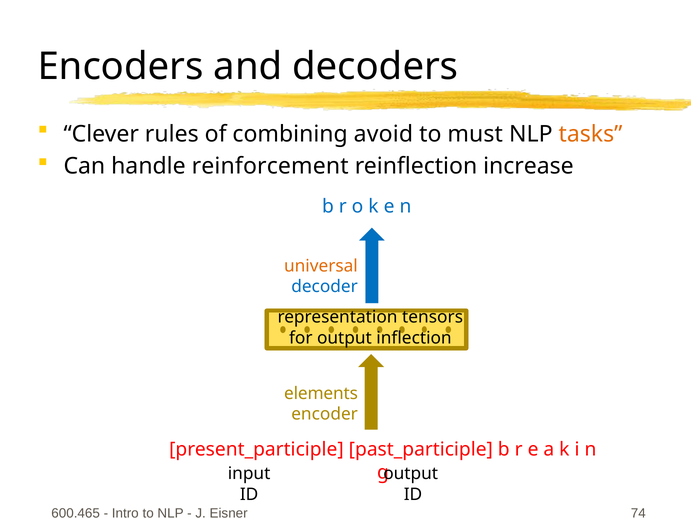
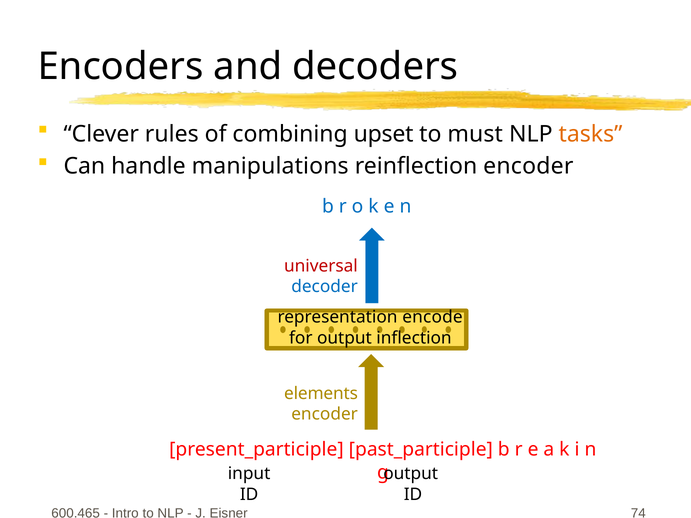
avoid: avoid -> upset
reinforcement: reinforcement -> manipulations
reinflection increase: increase -> encoder
universal colour: orange -> red
tensors: tensors -> encode
